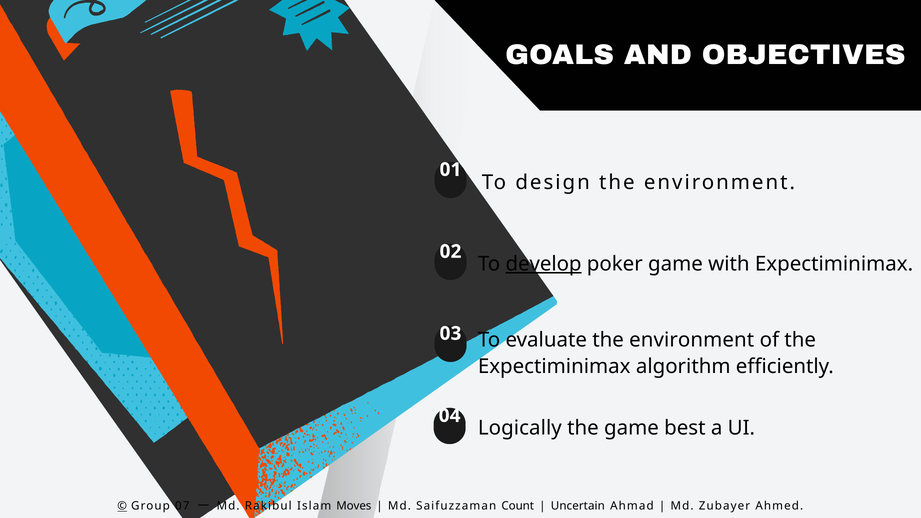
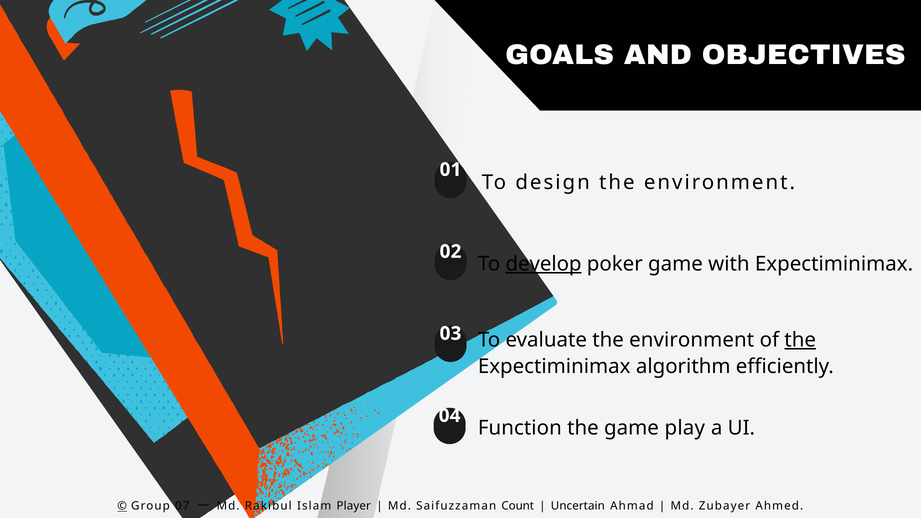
the at (800, 340) underline: none -> present
Logically: Logically -> Function
best: best -> play
Moves: Moves -> Player
